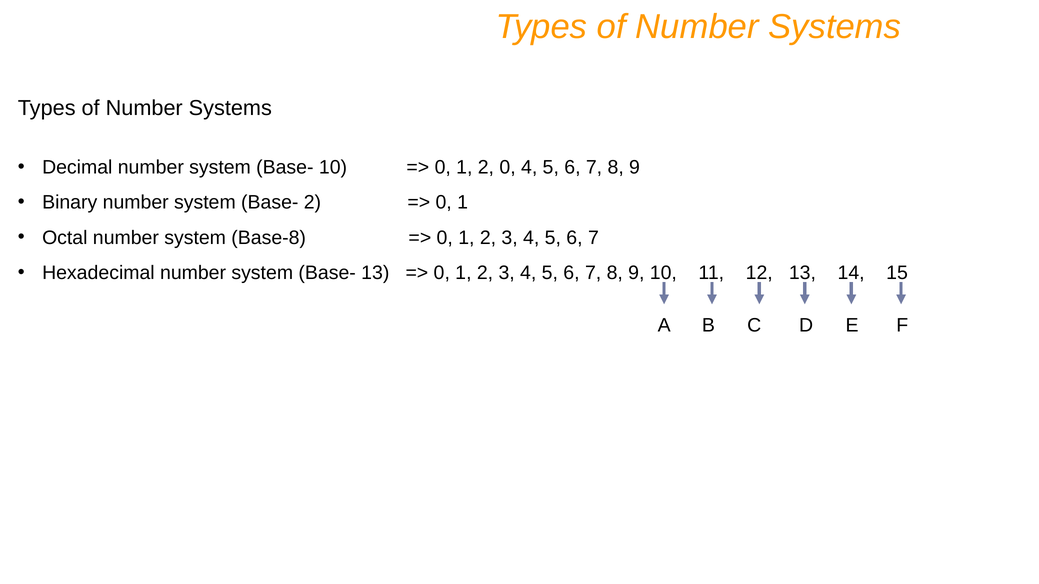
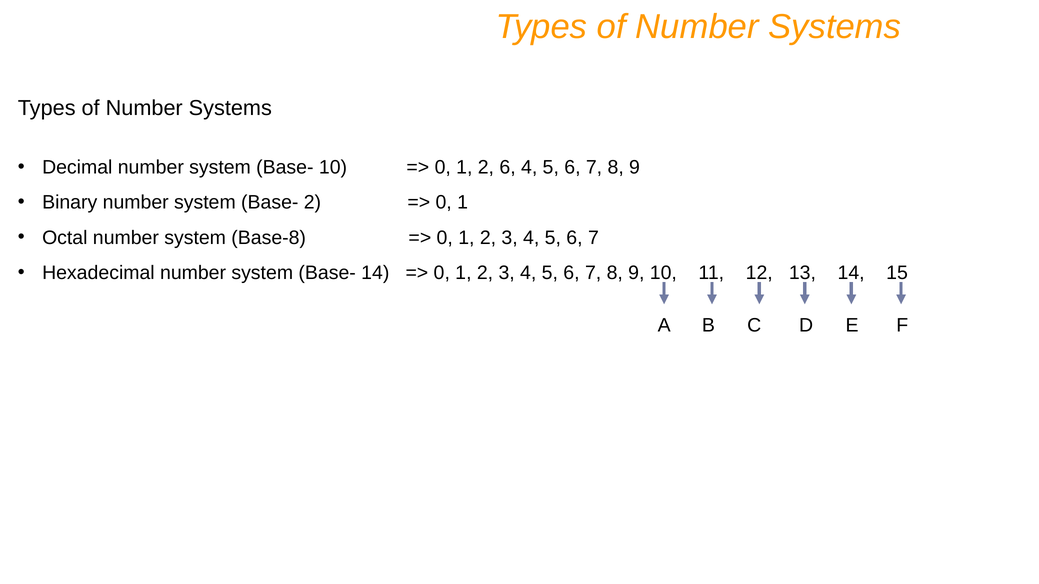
2 0: 0 -> 6
Base- 13: 13 -> 14
